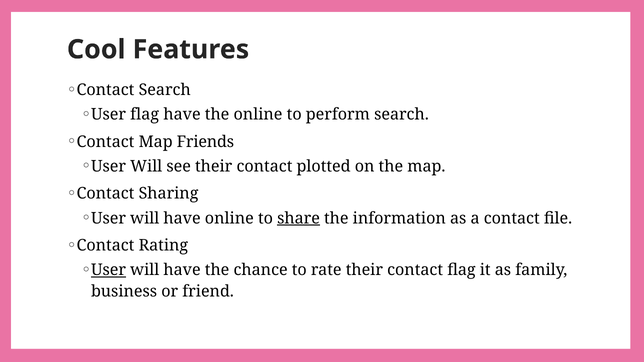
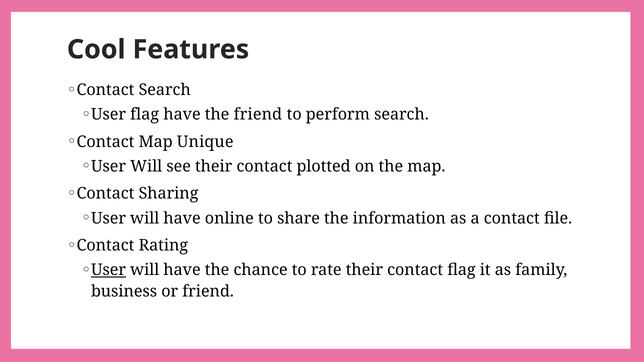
the online: online -> friend
Friends: Friends -> Unique
share underline: present -> none
